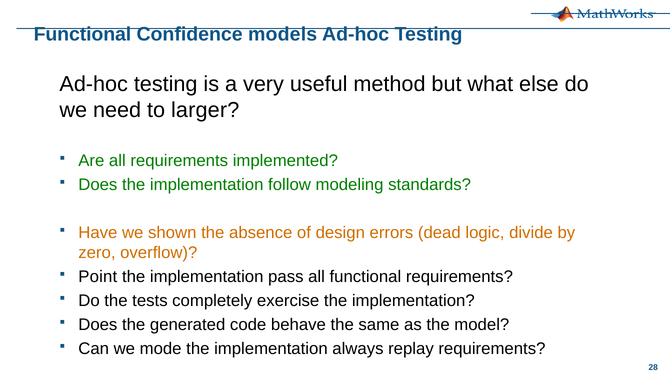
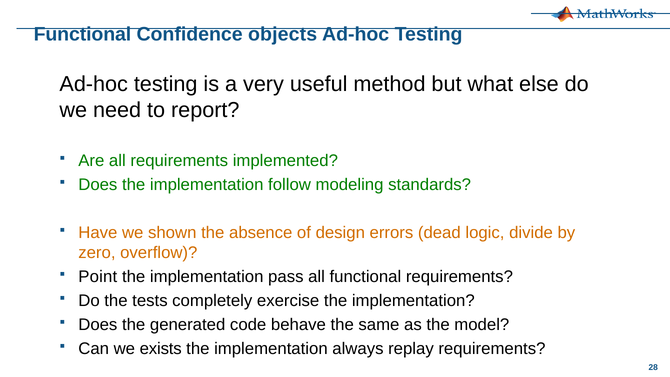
models: models -> objects
larger: larger -> report
mode: mode -> exists
